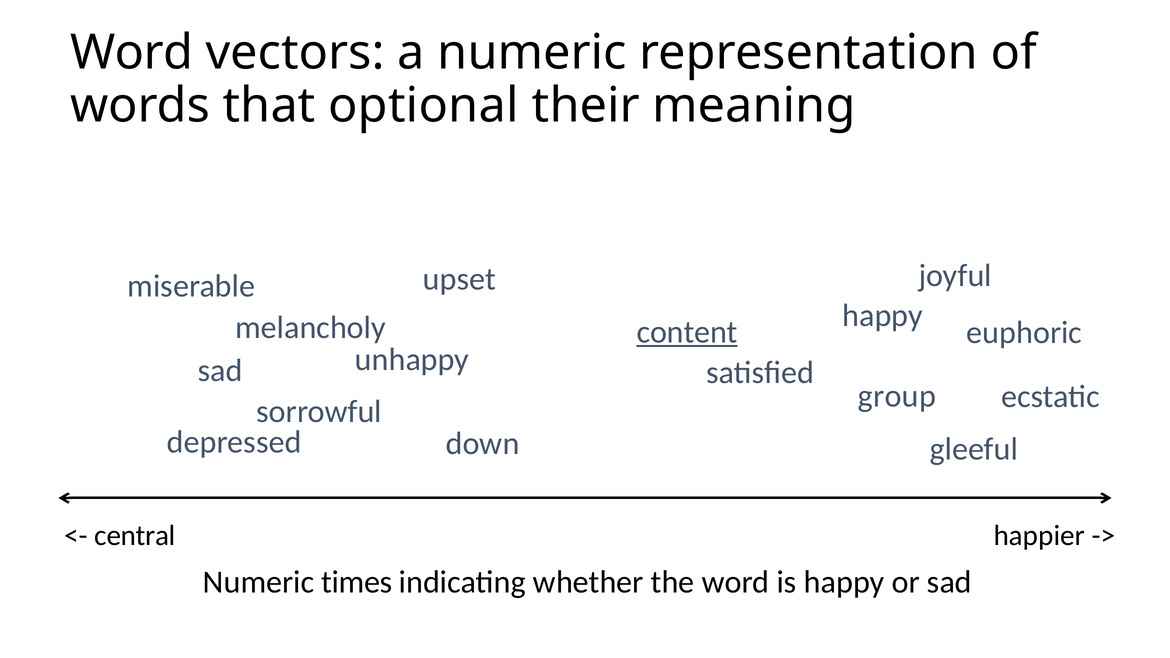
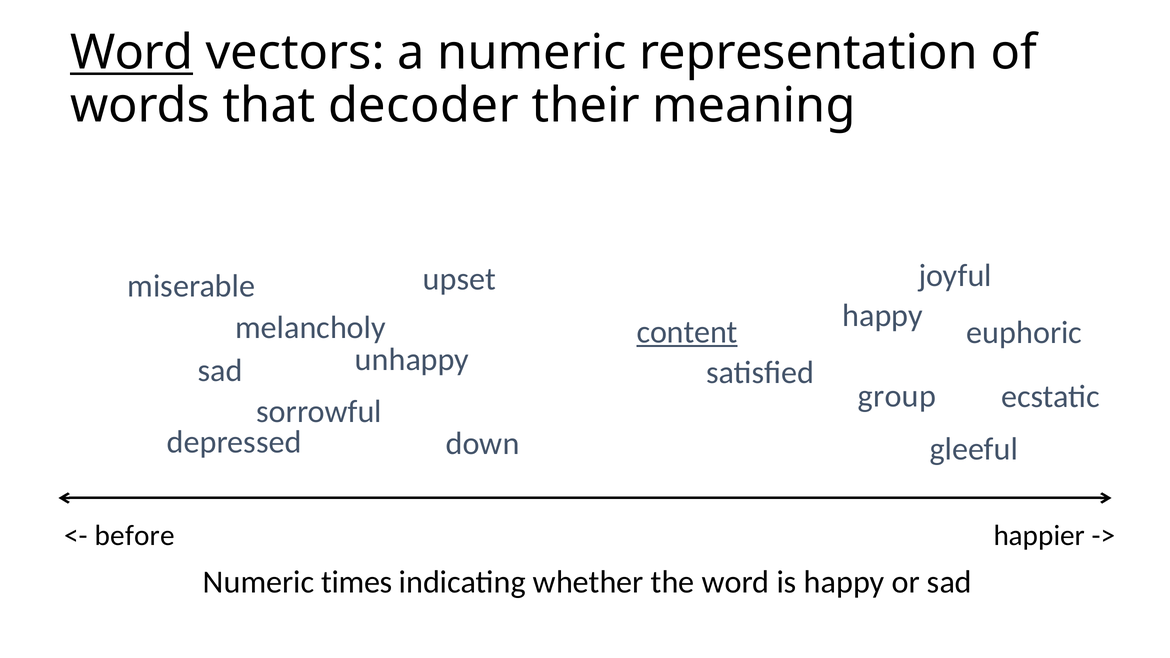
Word at (132, 53) underline: none -> present
optional: optional -> decoder
central: central -> before
